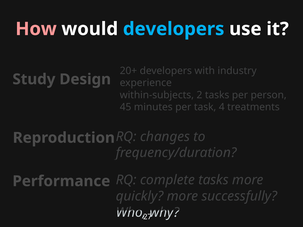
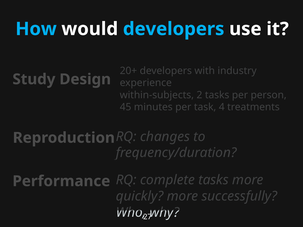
How colour: pink -> light blue
